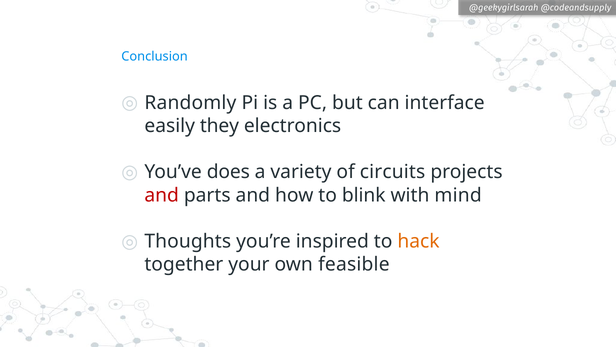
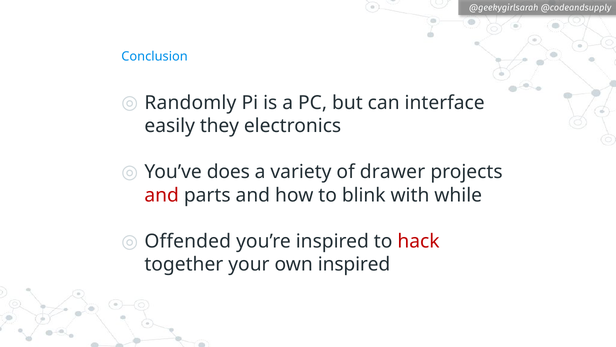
circuits: circuits -> drawer
mind: mind -> while
Thoughts: Thoughts -> Offended
hack colour: orange -> red
own feasible: feasible -> inspired
